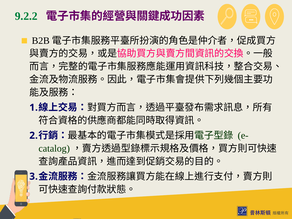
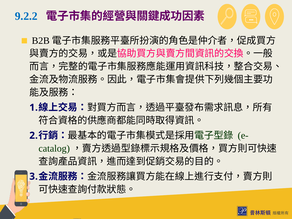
9.2.2 colour: green -> blue
